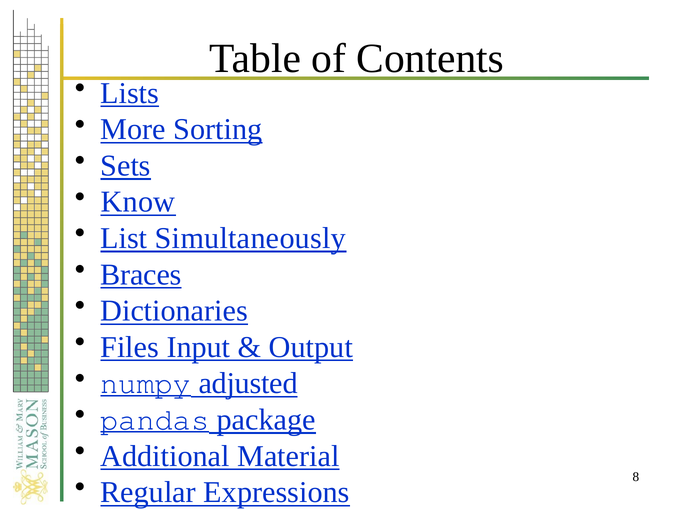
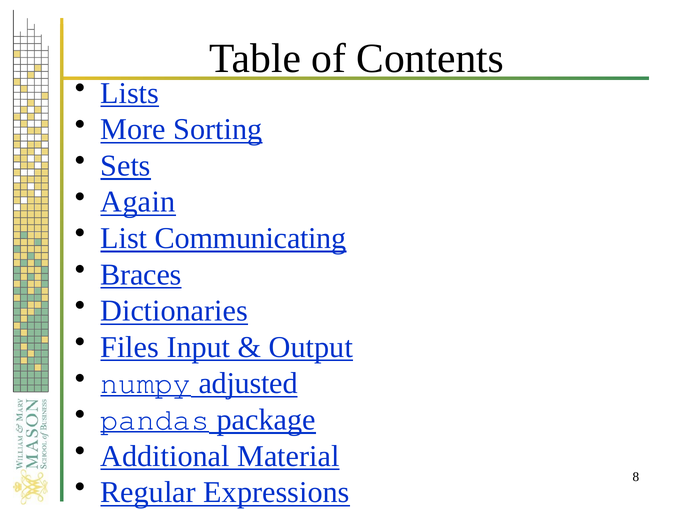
Know: Know -> Again
Simultaneously: Simultaneously -> Communicating
